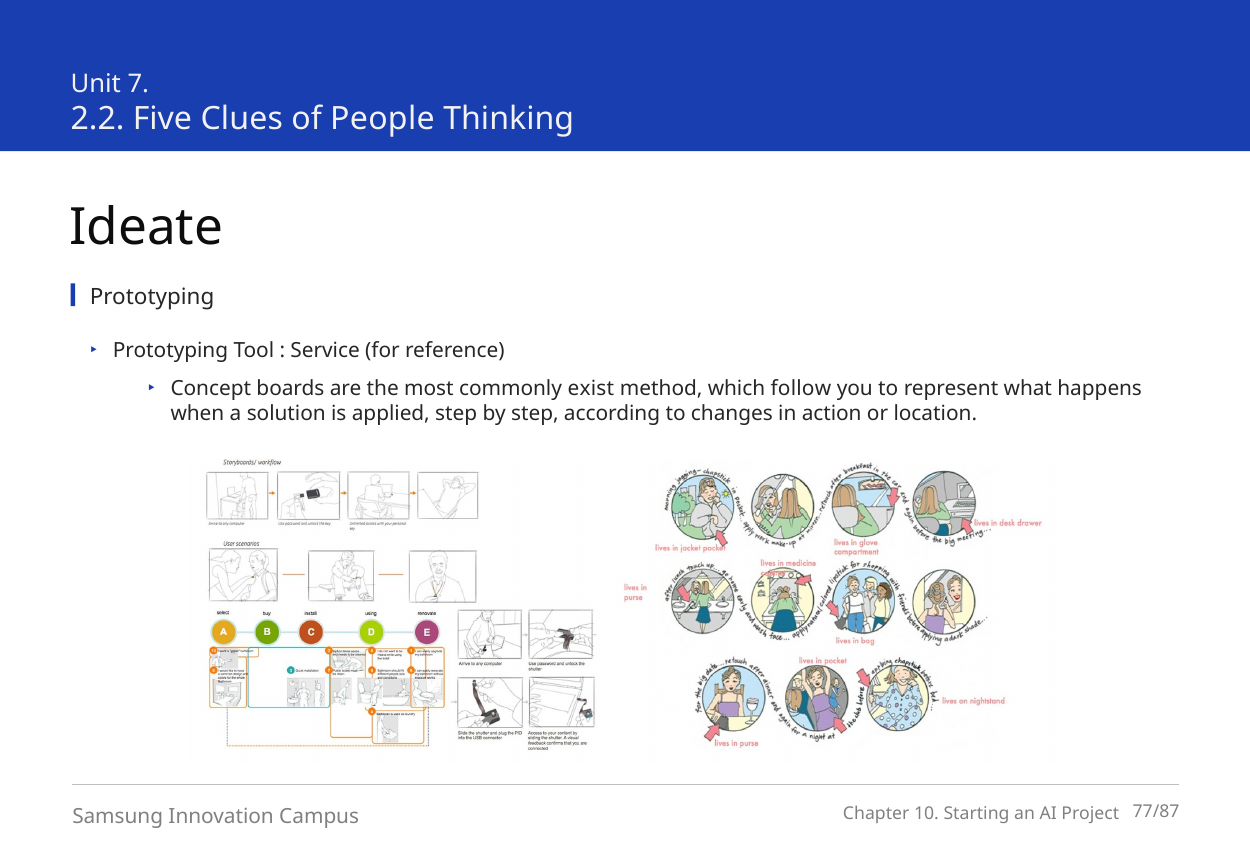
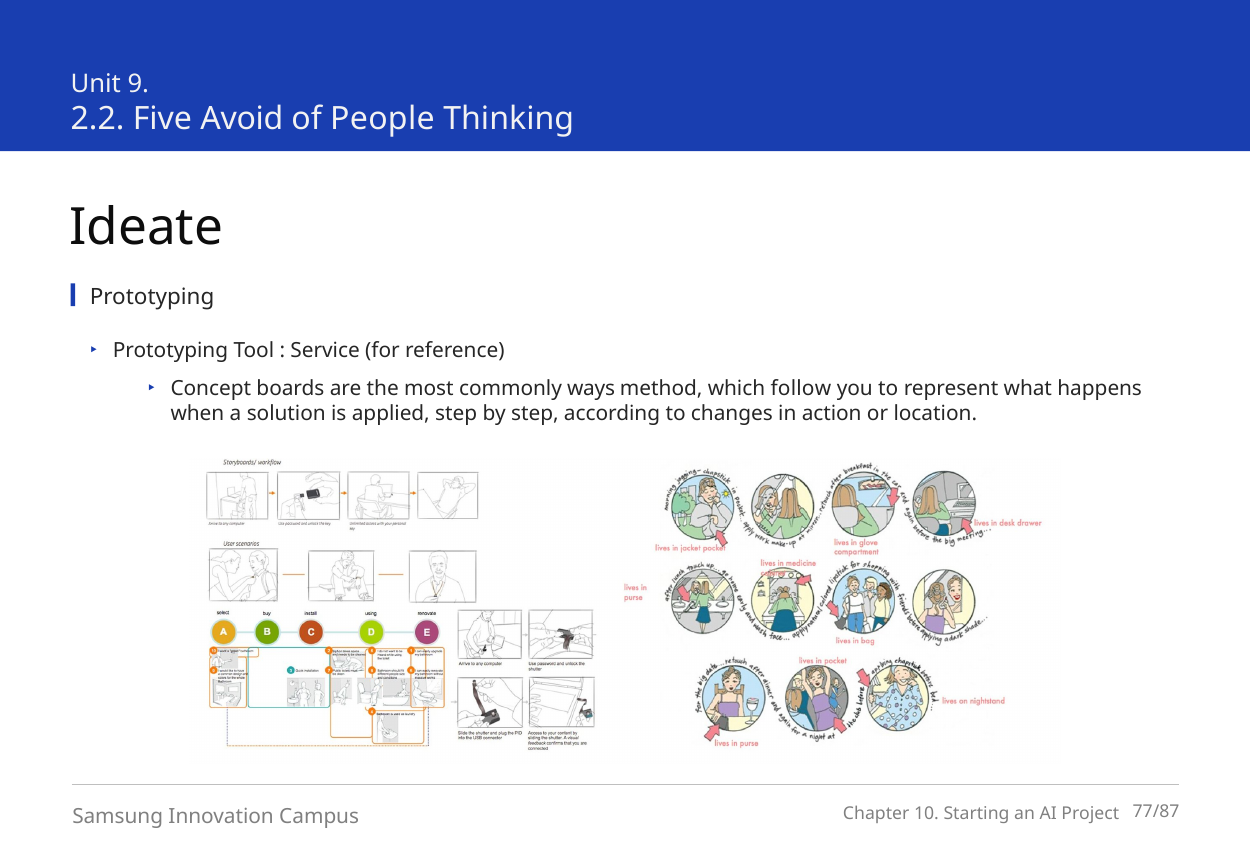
7: 7 -> 9
Clues: Clues -> Avoid
exist: exist -> ways
